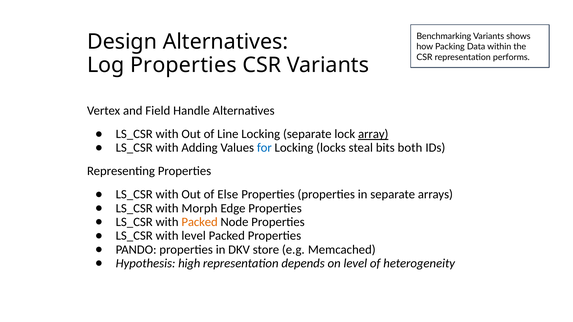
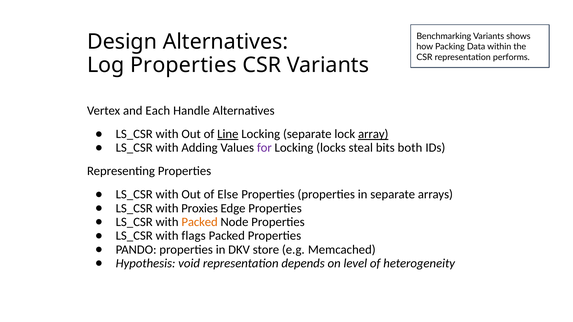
Field: Field -> Each
Line underline: none -> present
for colour: blue -> purple
Morph: Morph -> Proxies
with level: level -> flags
high: high -> void
